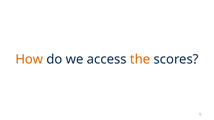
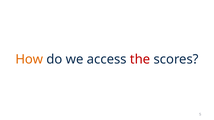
the colour: orange -> red
